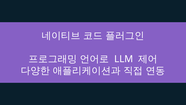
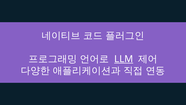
LLM underline: none -> present
